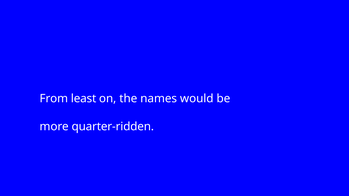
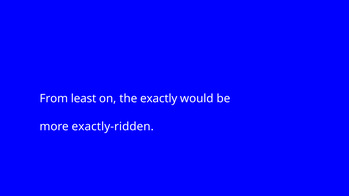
names: names -> exactly
quarter-ridden: quarter-ridden -> exactly-ridden
